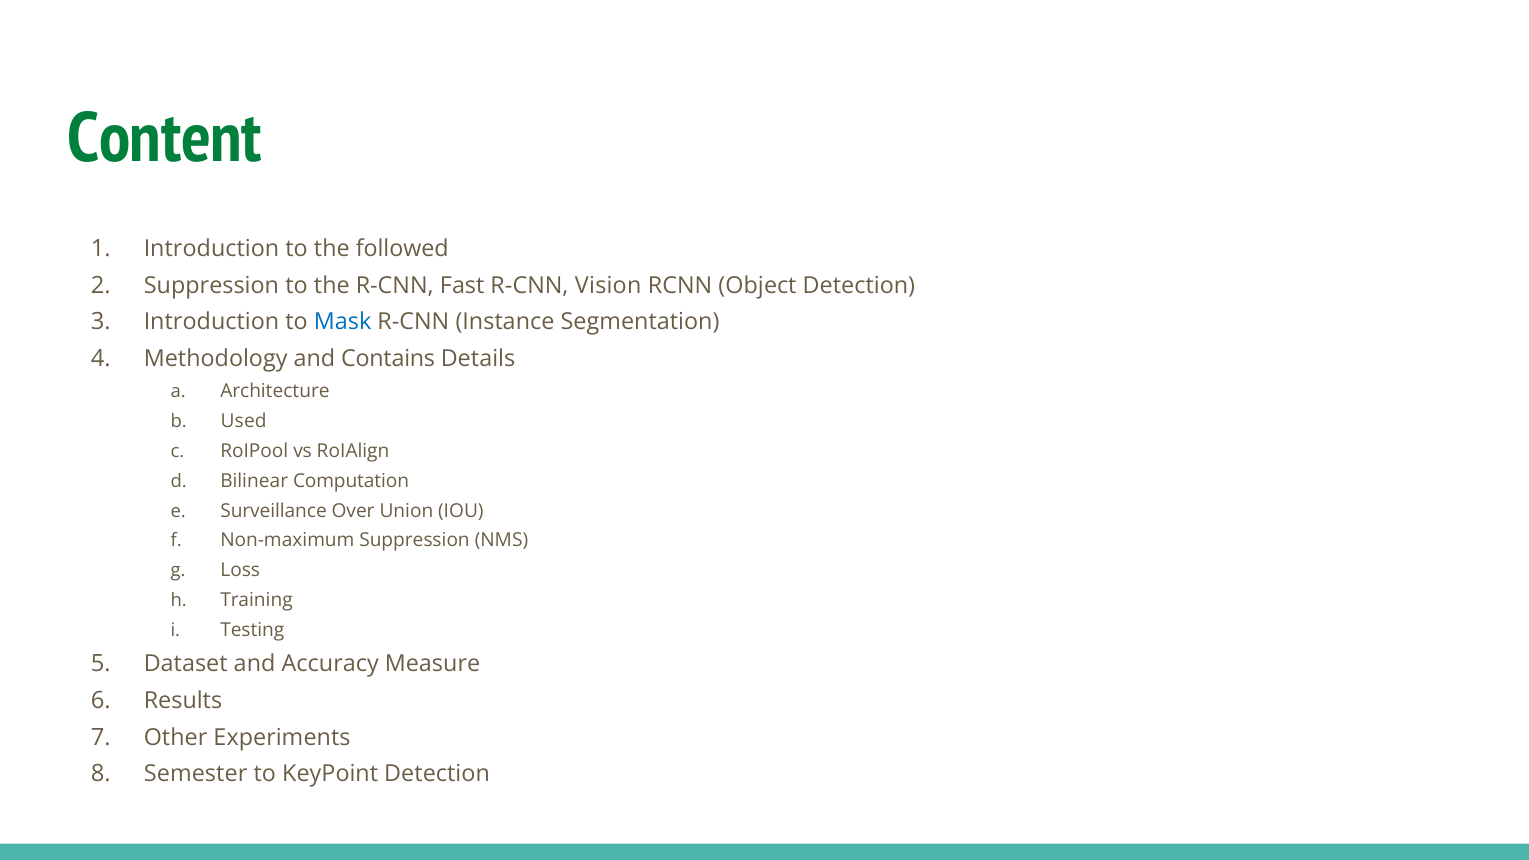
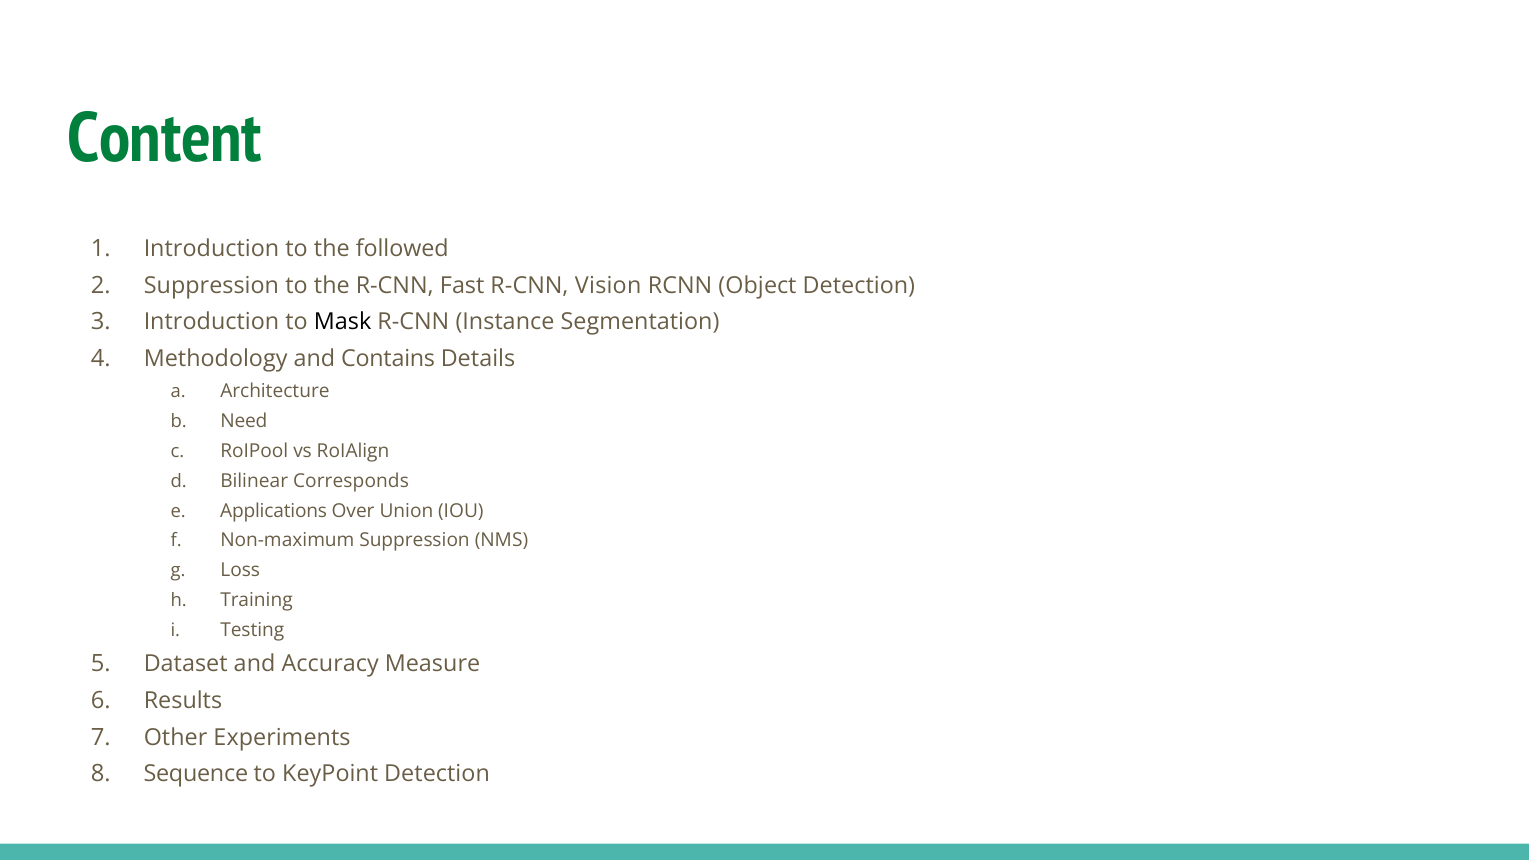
Mask colour: blue -> black
Used: Used -> Need
Computation: Computation -> Corresponds
Surveillance: Surveillance -> Applications
Semester: Semester -> Sequence
